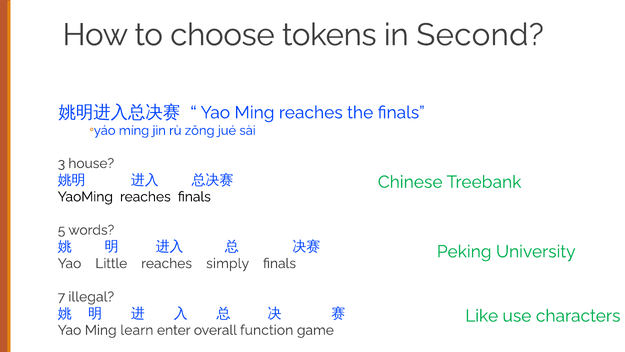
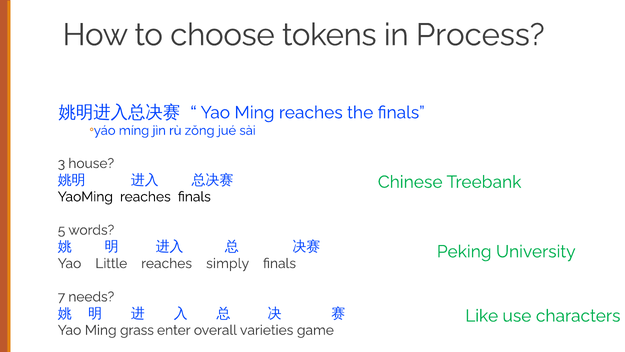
Second: Second -> Process
illegal: illegal -> needs
learn: learn -> grass
function: function -> varieties
